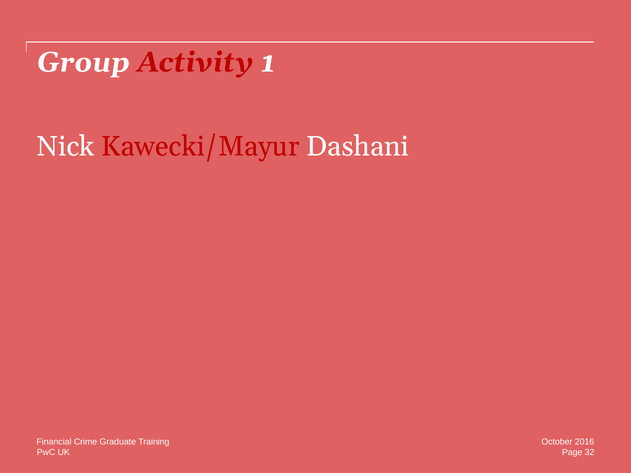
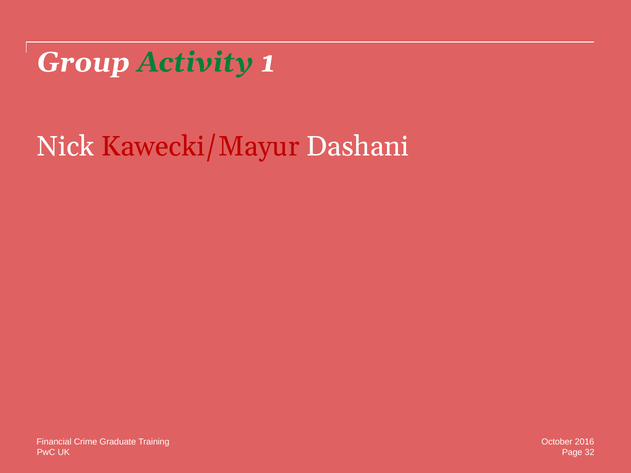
Activity colour: red -> green
